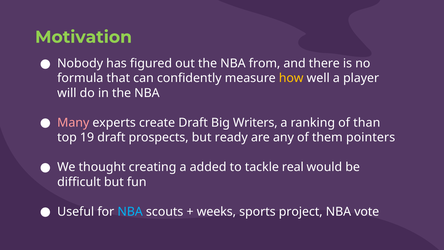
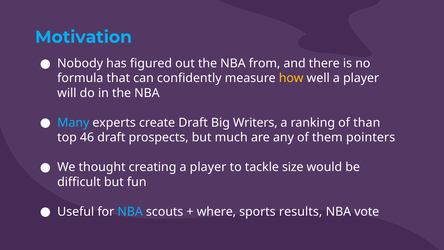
Motivation colour: light green -> light blue
Many colour: pink -> light blue
19: 19 -> 46
ready: ready -> much
creating a added: added -> player
real: real -> size
weeks: weeks -> where
project: project -> results
